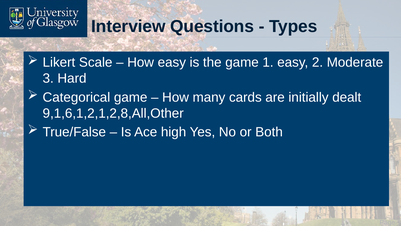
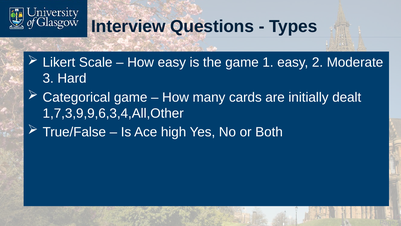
9,1,6,1,2,1,2,8,All,Other: 9,1,6,1,2,1,2,8,All,Other -> 1,7,3,9,9,6,3,4,All,Other
